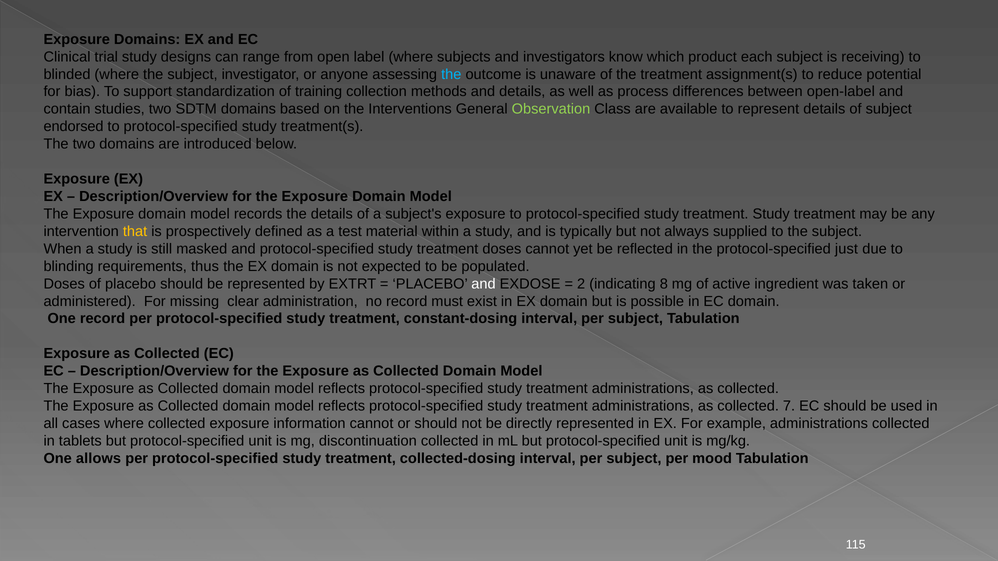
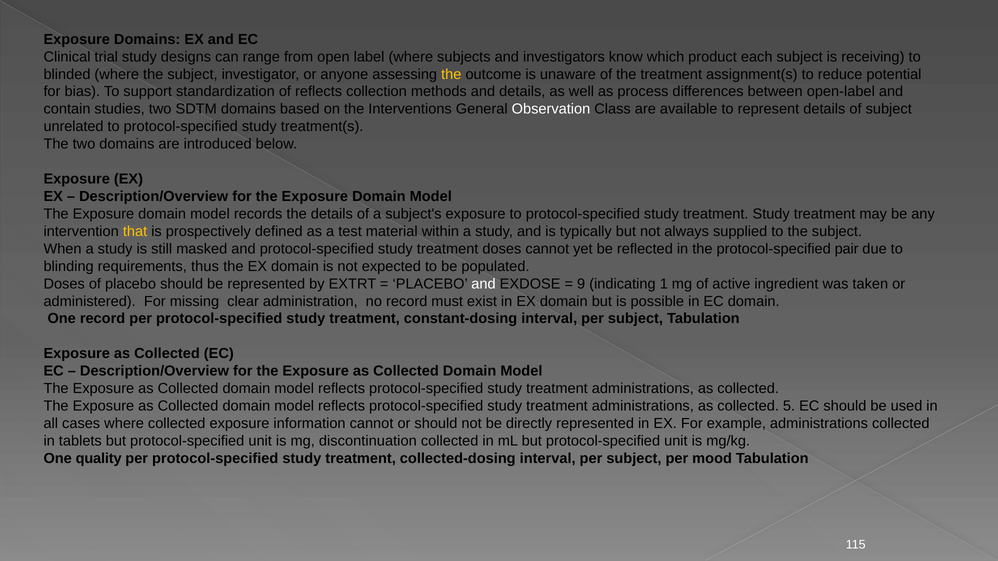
the at (451, 74) colour: light blue -> yellow
of training: training -> reflects
Observation colour: light green -> white
endorsed: endorsed -> unrelated
just: just -> pair
2: 2 -> 9
8: 8 -> 1
7: 7 -> 5
allows: allows -> quality
